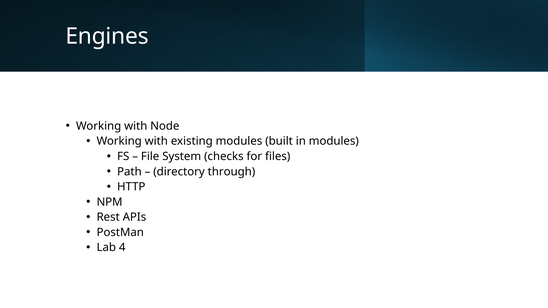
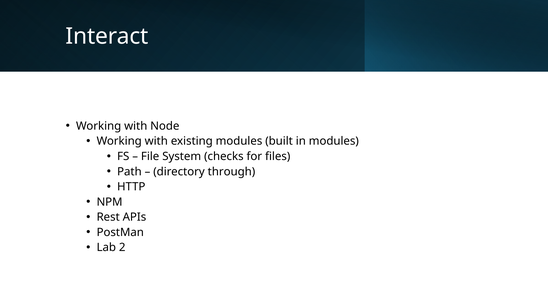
Engines: Engines -> Interact
4: 4 -> 2
